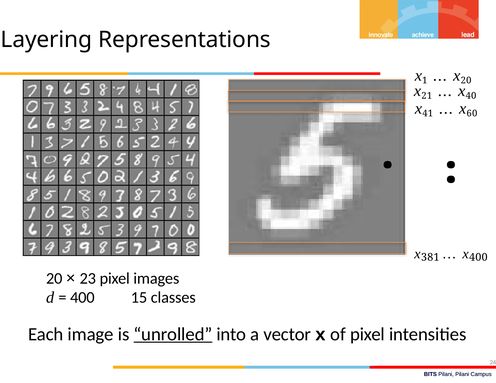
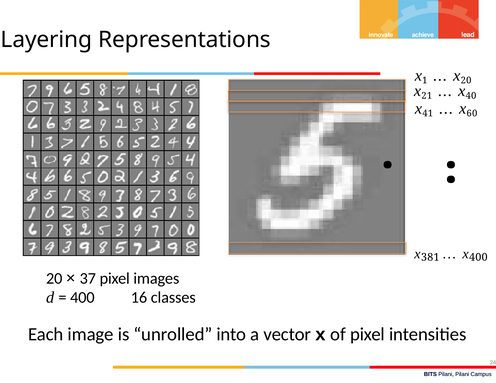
23: 23 -> 37
15: 15 -> 16
unrolled underline: present -> none
